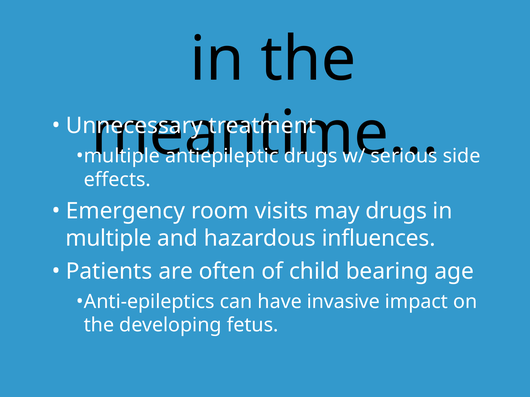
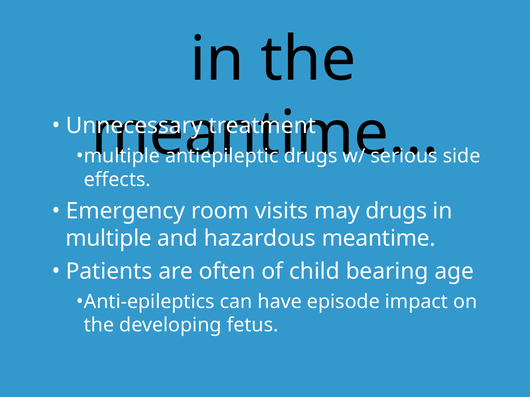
hazardous influences: influences -> meantime
invasive: invasive -> episode
